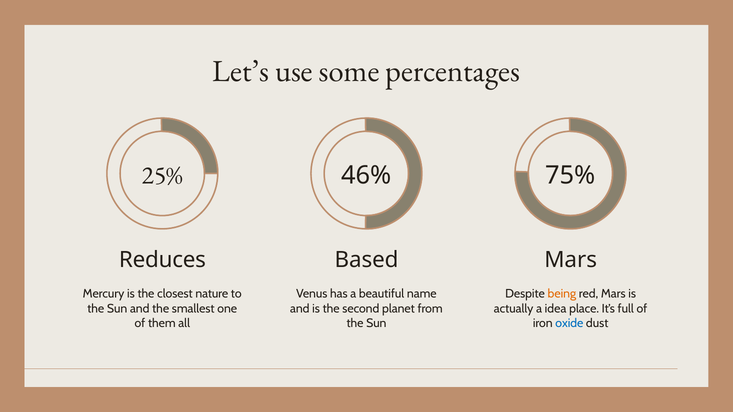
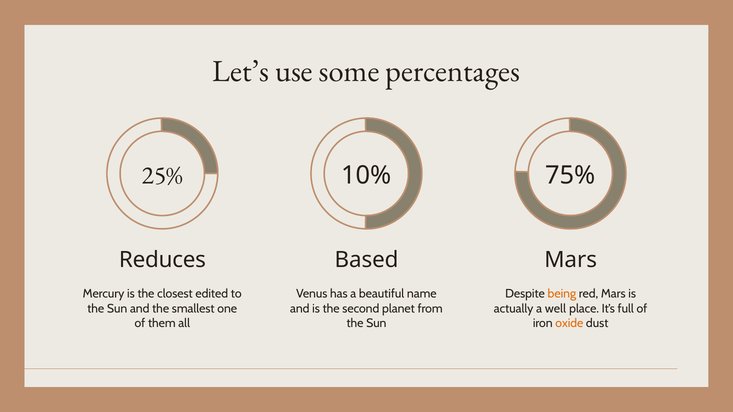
46%: 46% -> 10%
nature: nature -> edited
idea: idea -> well
oxide colour: blue -> orange
